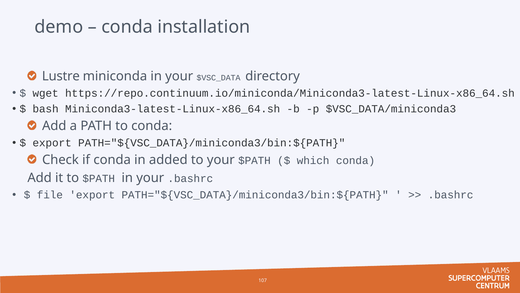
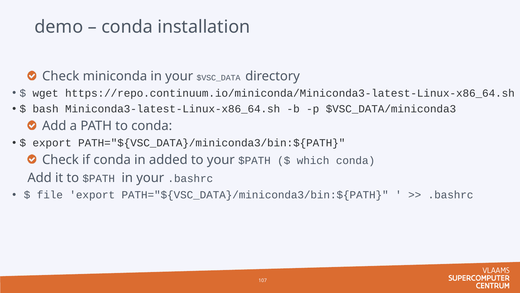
Lustre at (61, 76): Lustre -> Check
